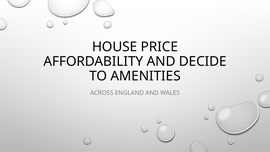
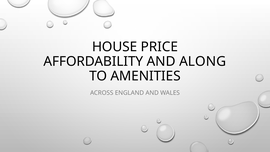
DECIDE: DECIDE -> ALONG
